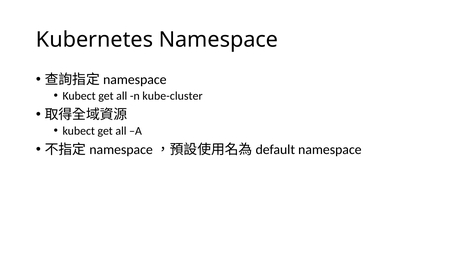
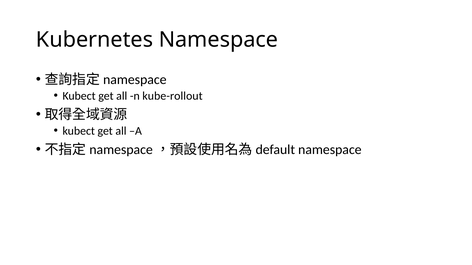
kube-cluster: kube-cluster -> kube-rollout
